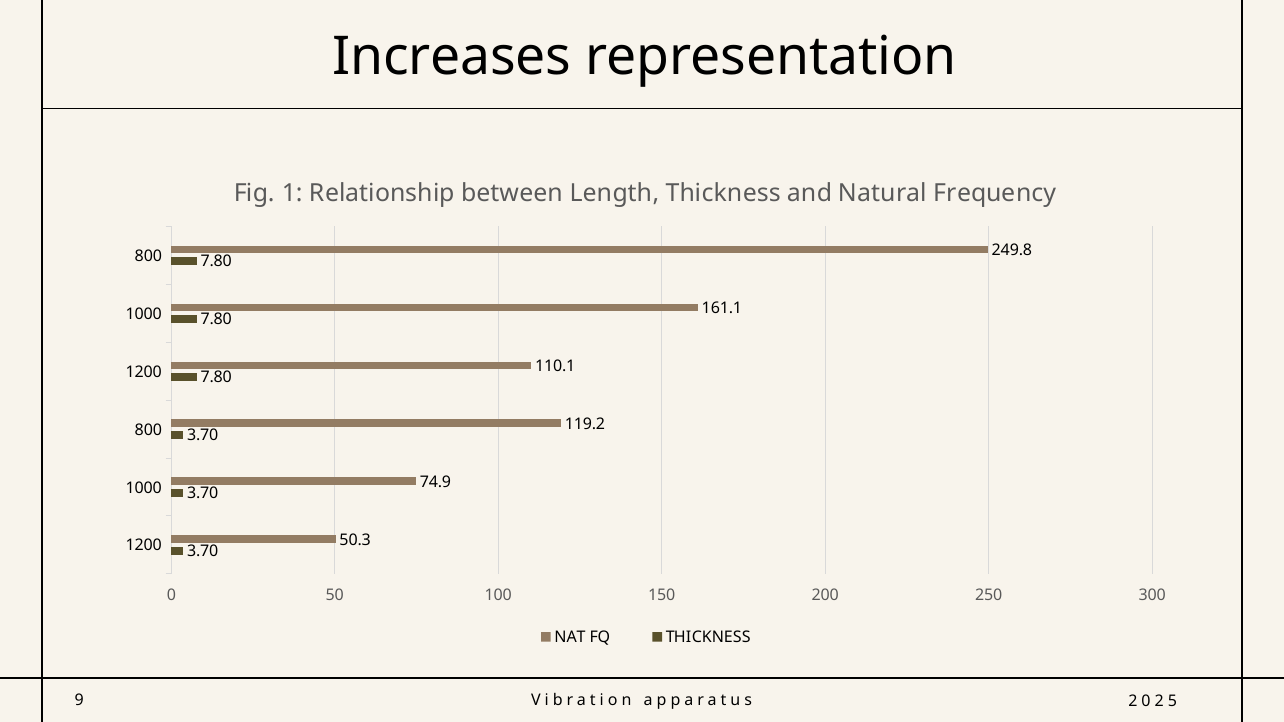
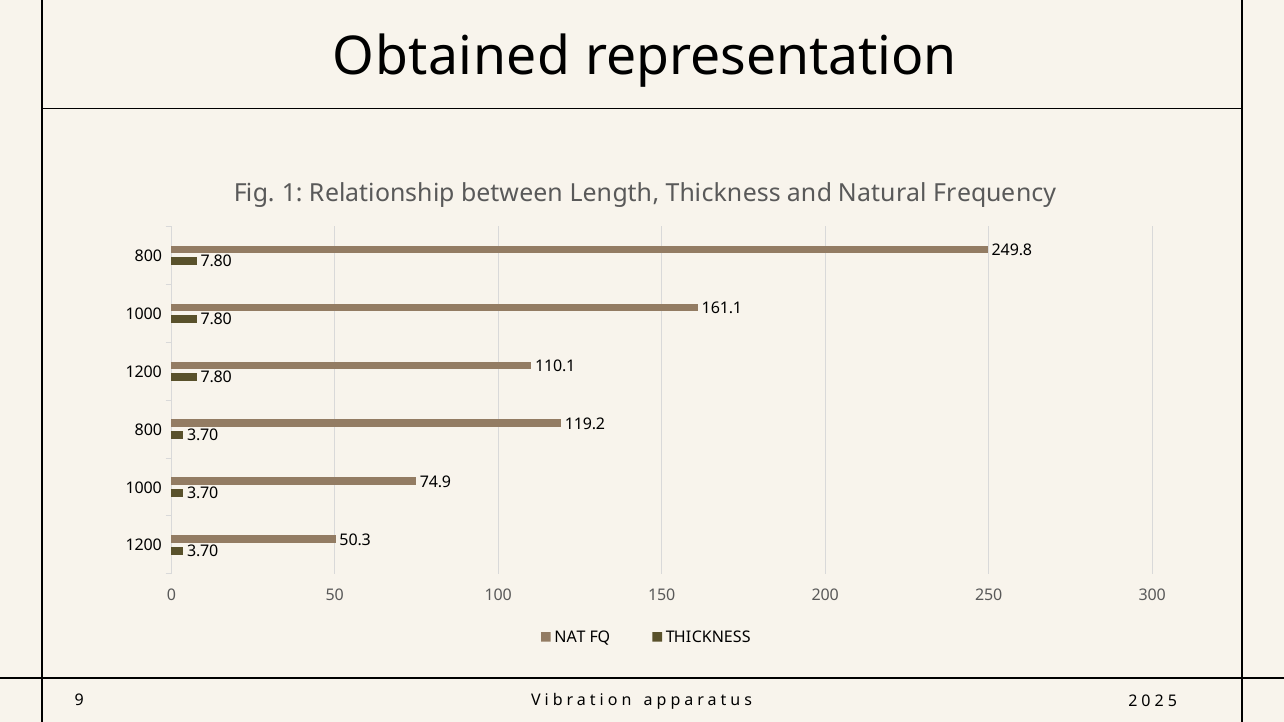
Increases: Increases -> Obtained
